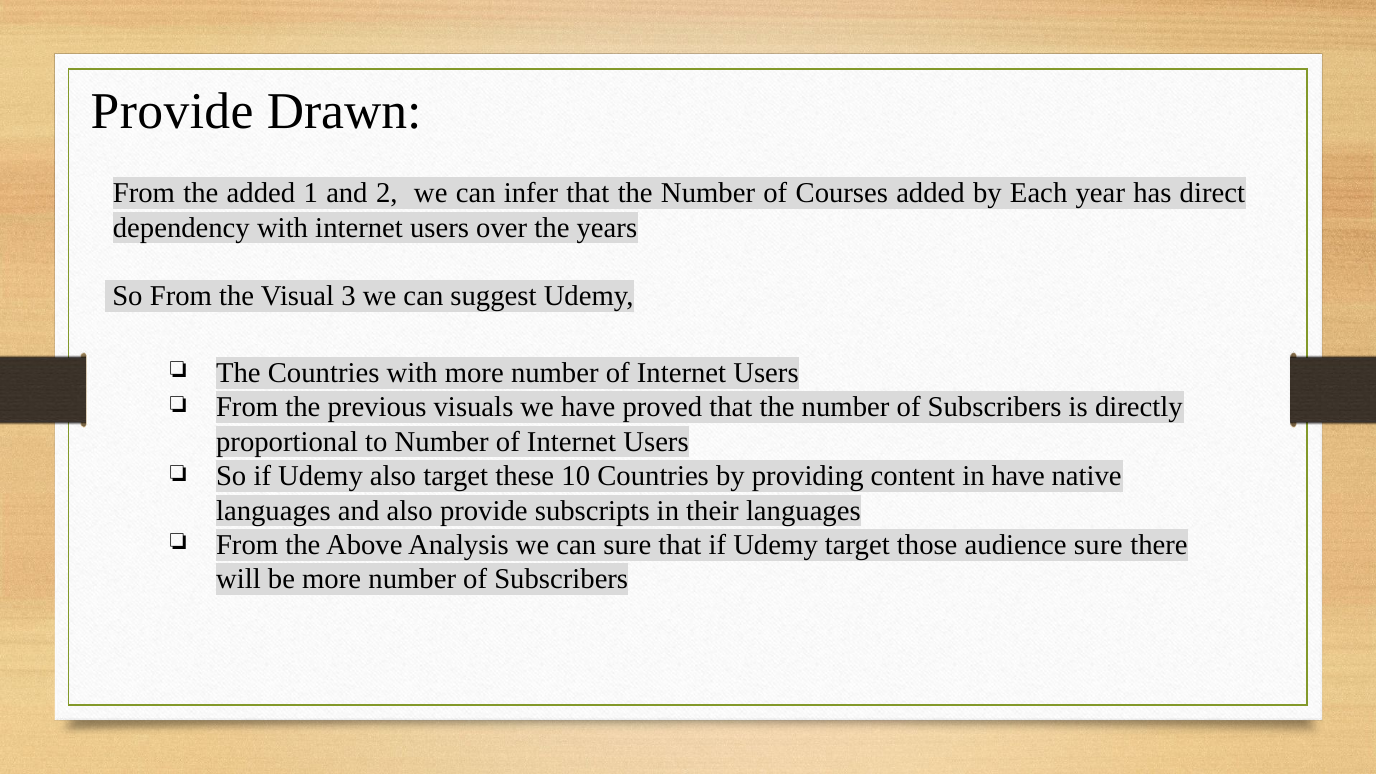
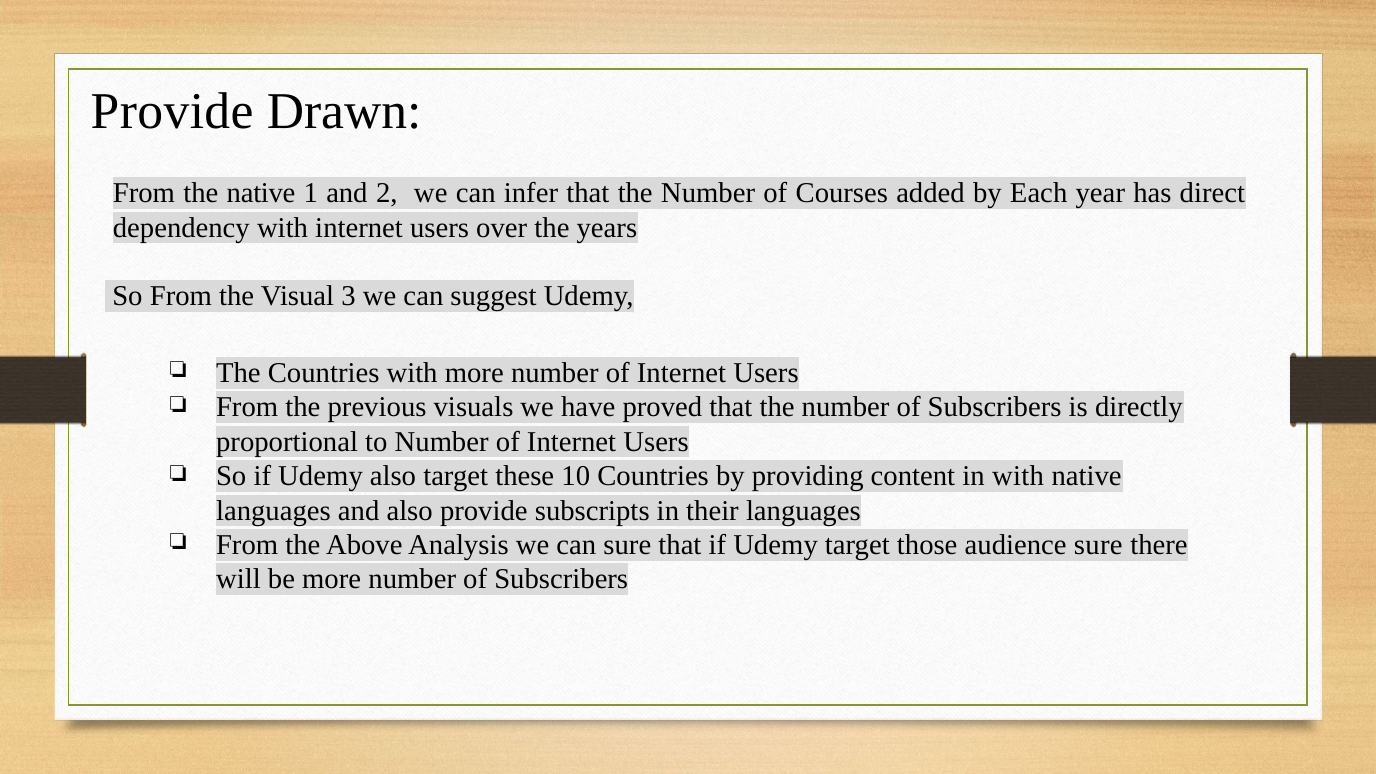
the added: added -> native
in have: have -> with
